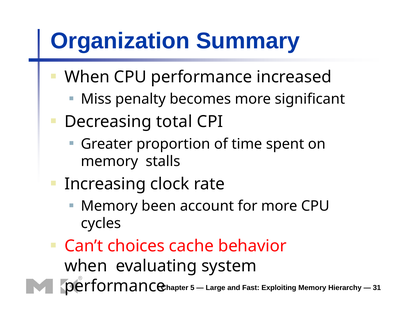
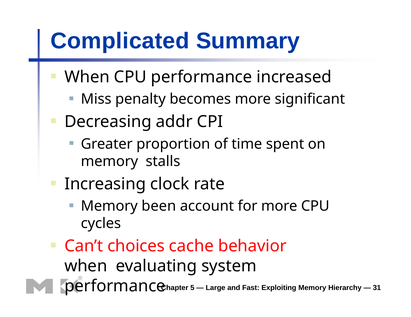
Organization: Organization -> Complicated
total: total -> addr
